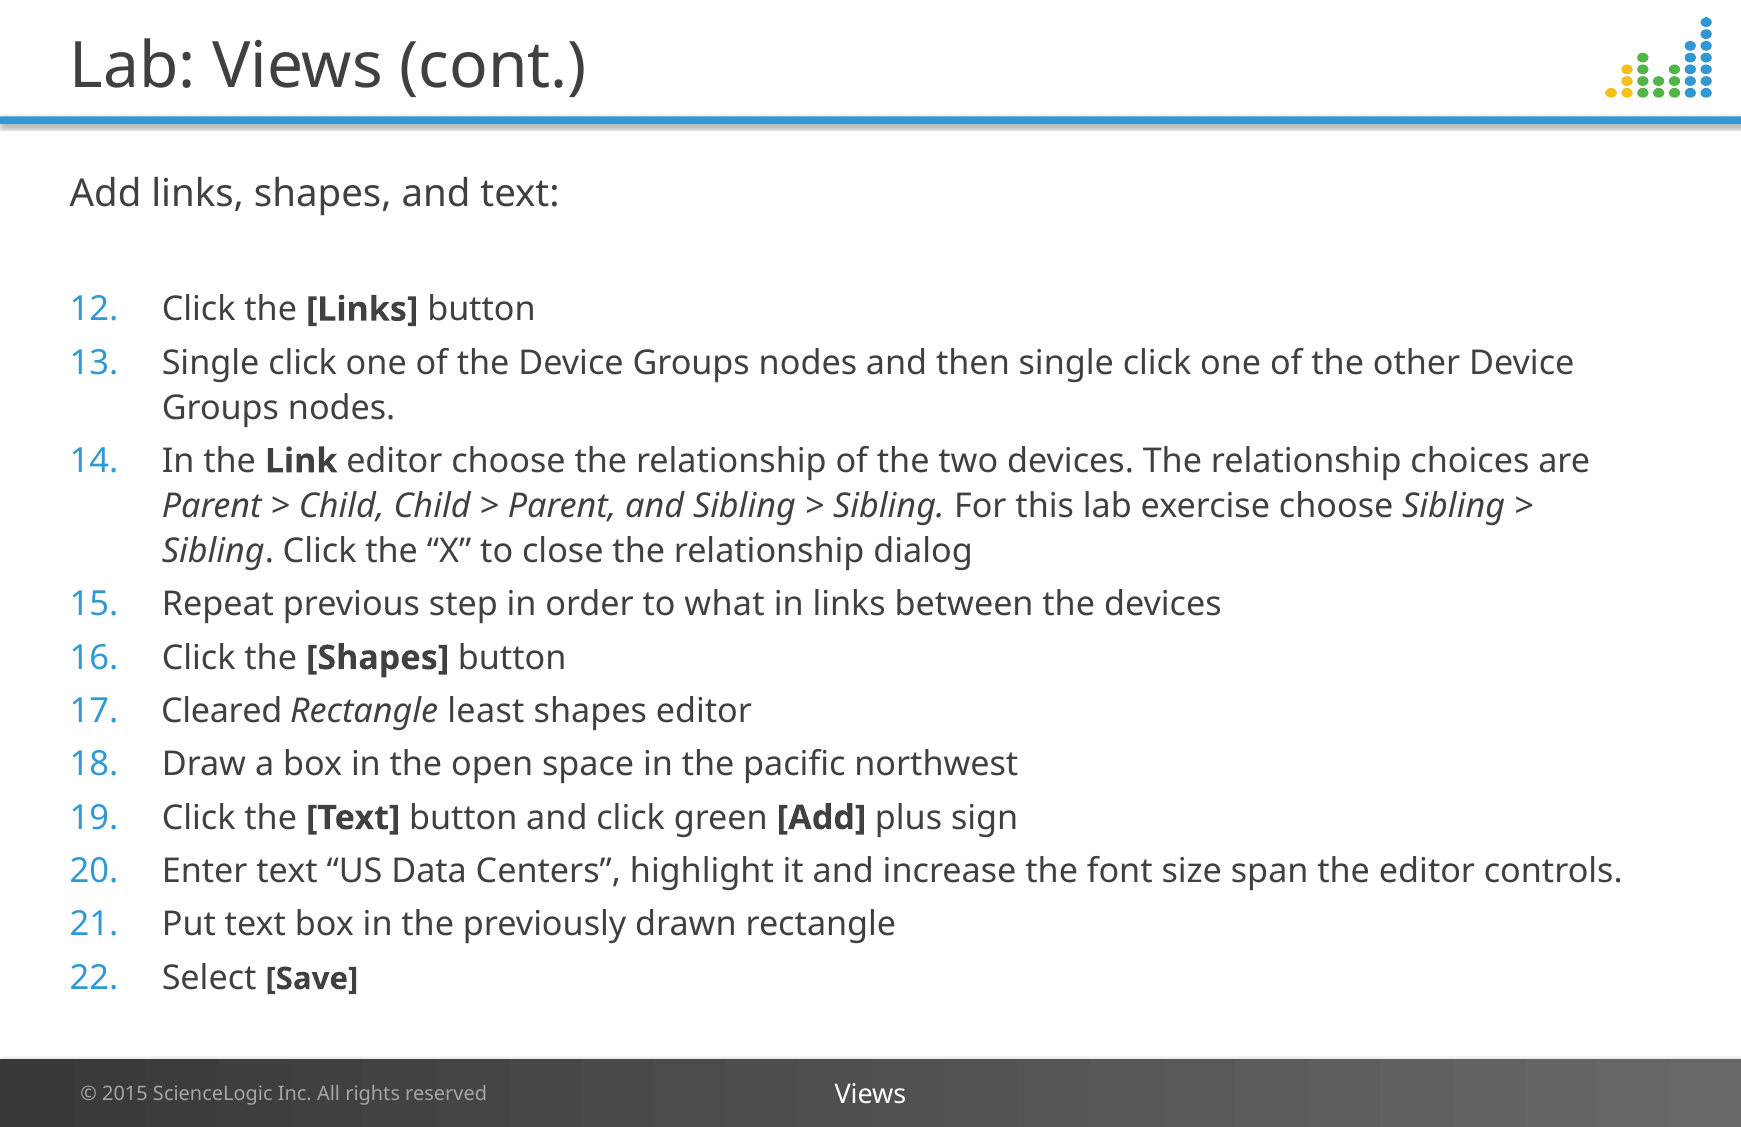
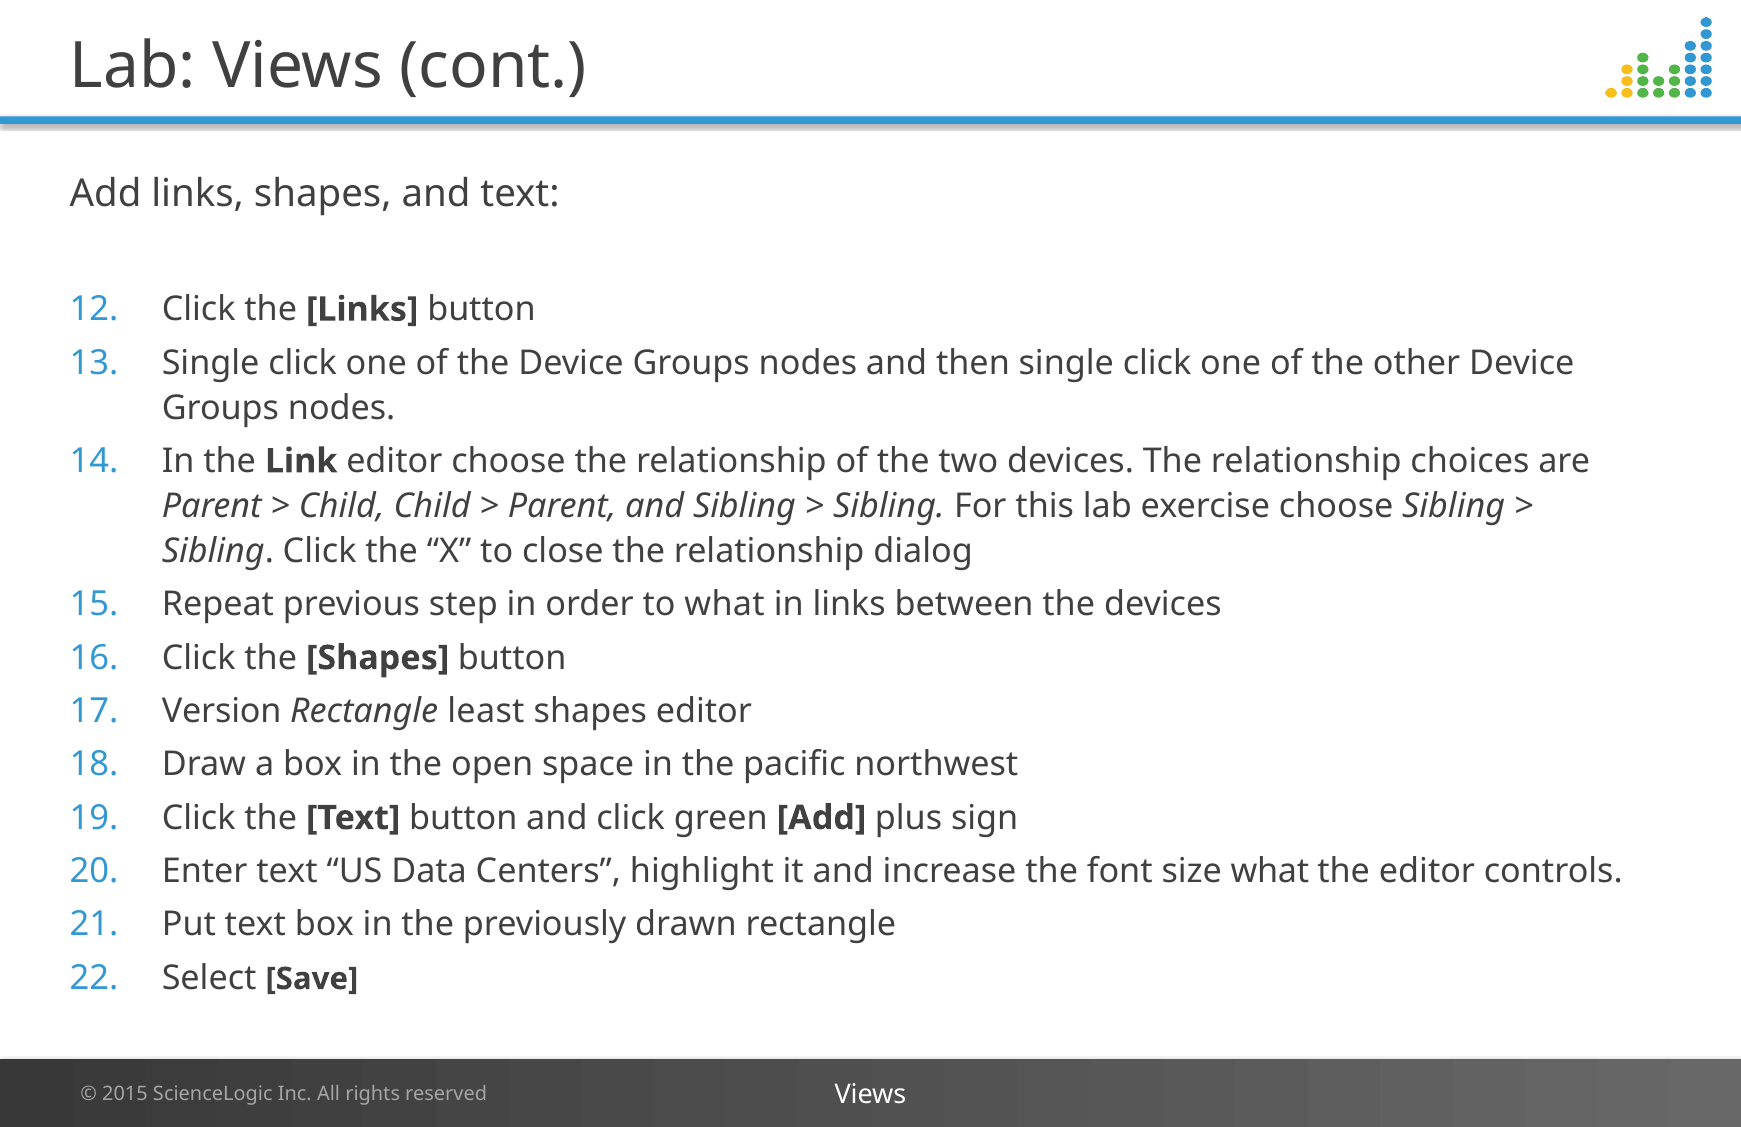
Cleared: Cleared -> Version
size span: span -> what
